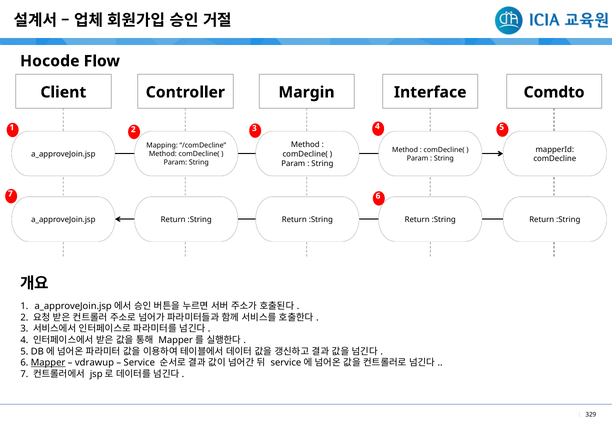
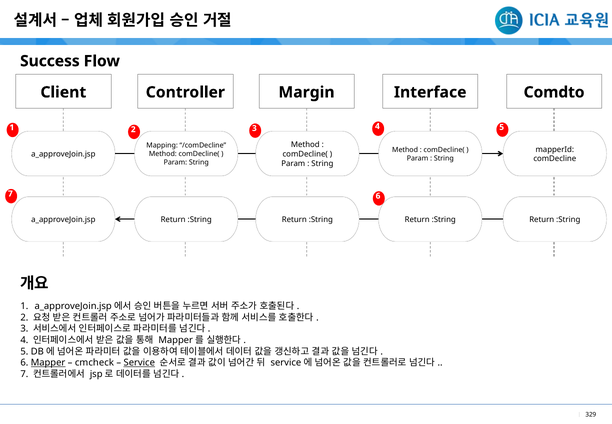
Hocode: Hocode -> Success
vdrawup: vdrawup -> cmcheck
Service underline: none -> present
